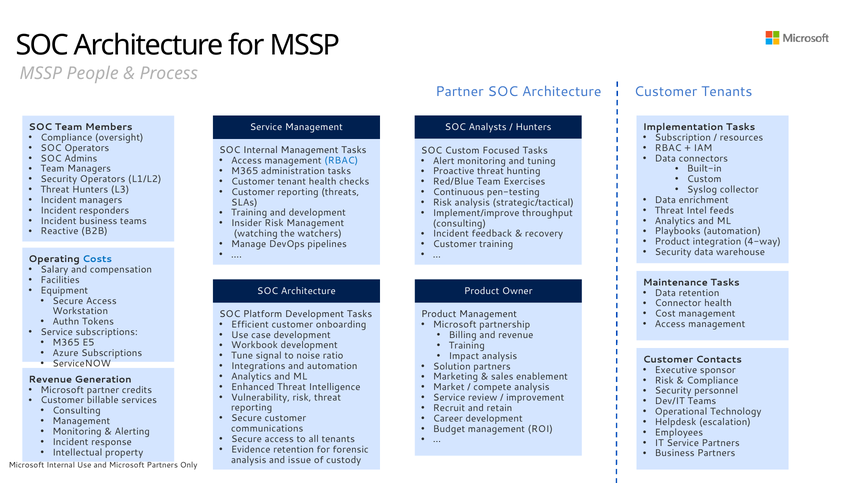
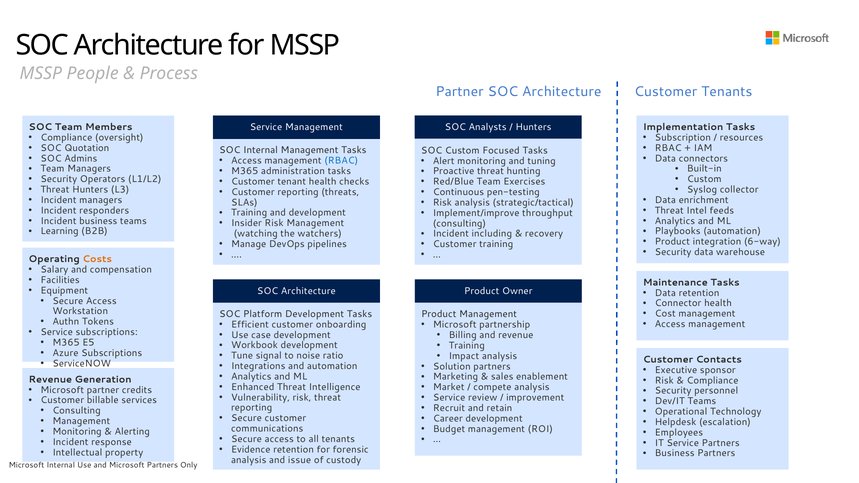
SOC Operators: Operators -> Quotation
Reactive: Reactive -> Learning
feedback: feedback -> including
4-way: 4-way -> 6-way
Costs colour: blue -> orange
